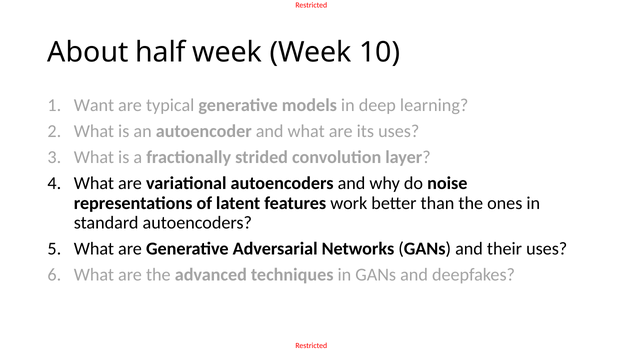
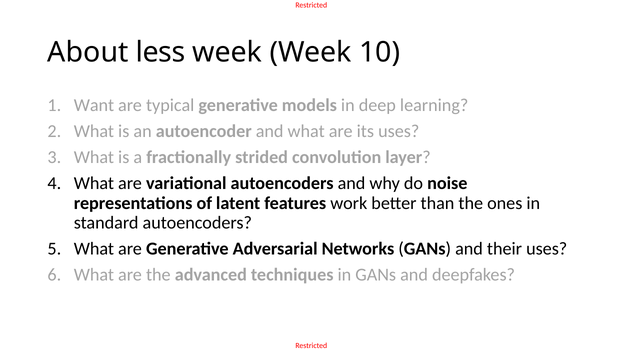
half: half -> less
